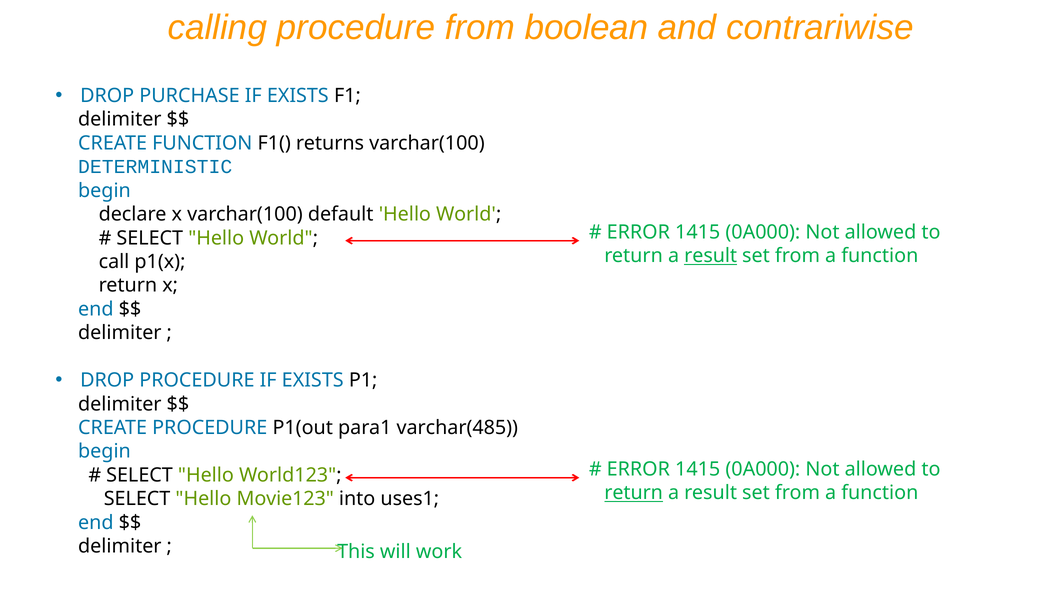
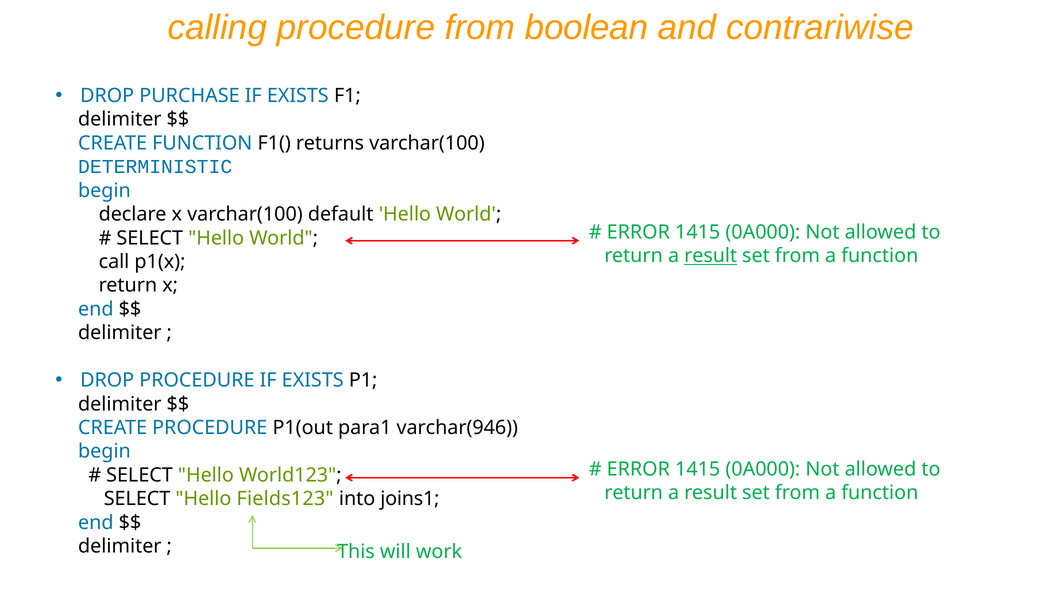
varchar(485: varchar(485 -> varchar(946
return at (634, 493) underline: present -> none
Movie123: Movie123 -> Fields123
uses1: uses1 -> joins1
